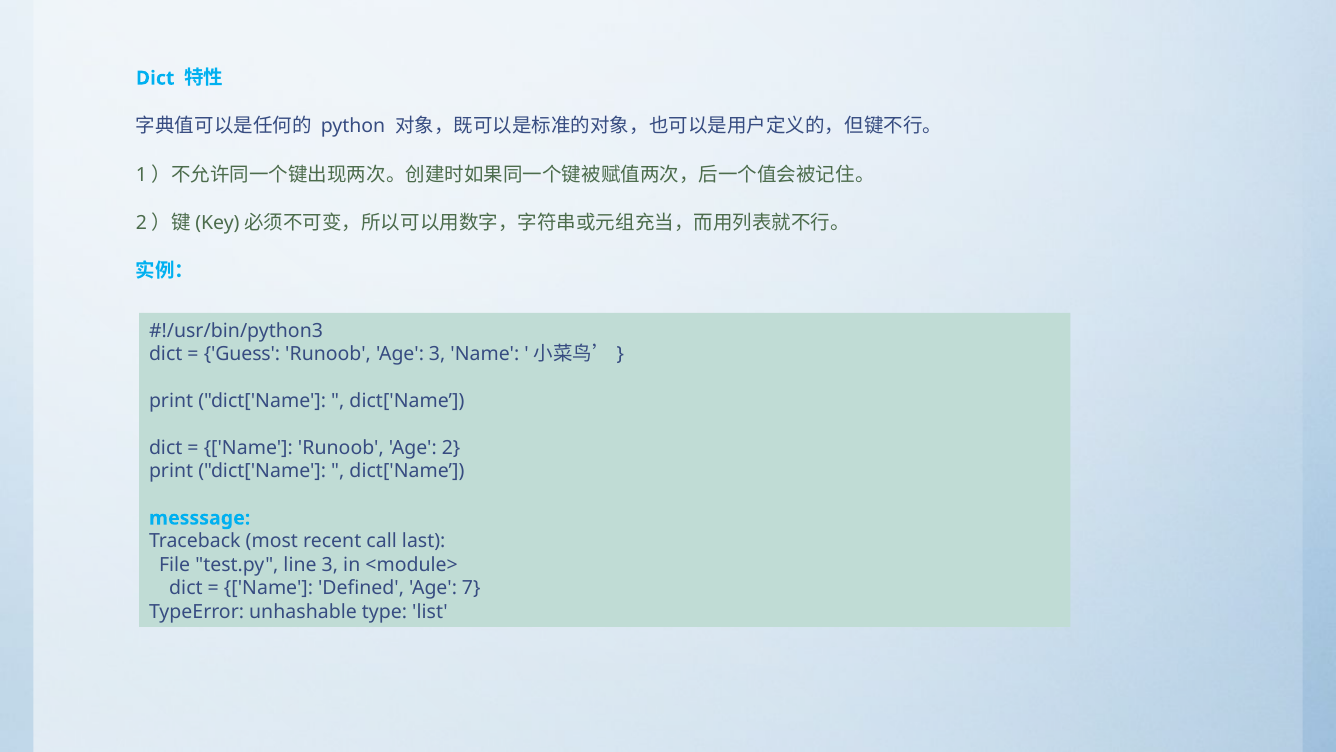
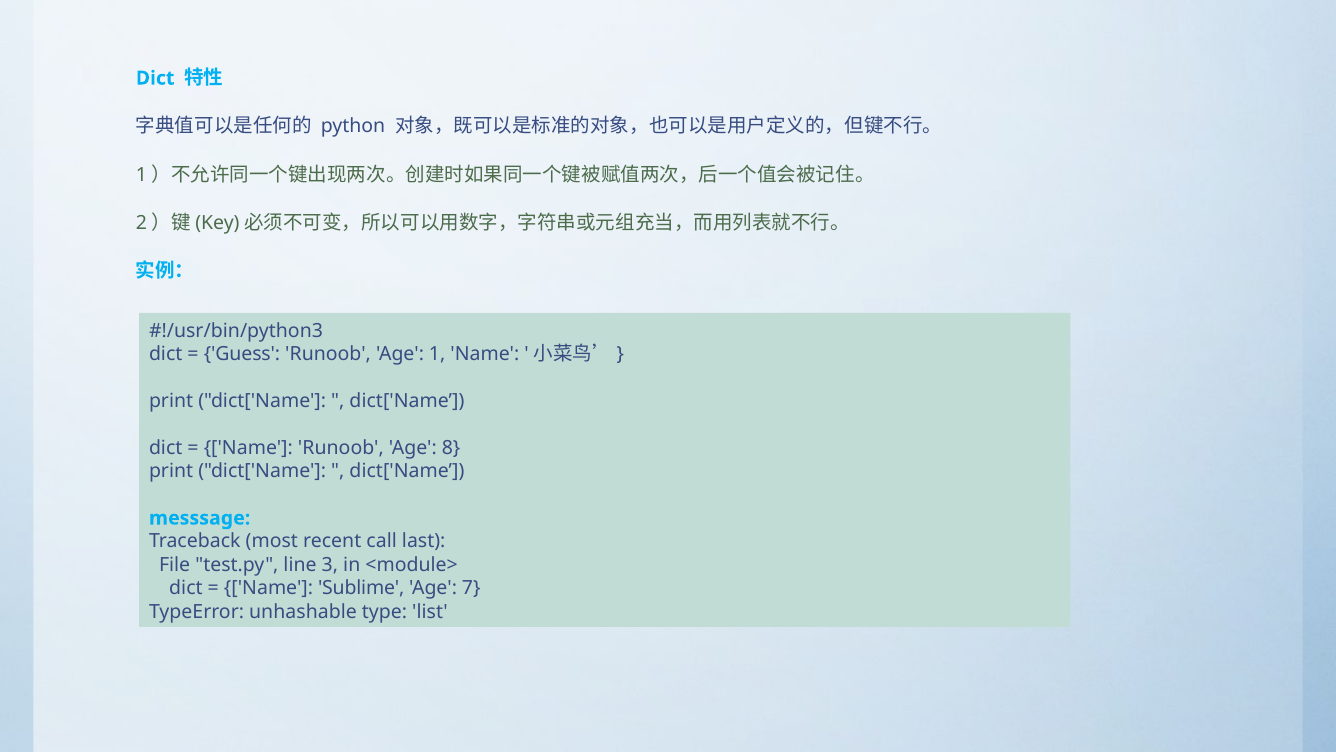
Age 3: 3 -> 1
2: 2 -> 8
Defined: Defined -> Sublime
